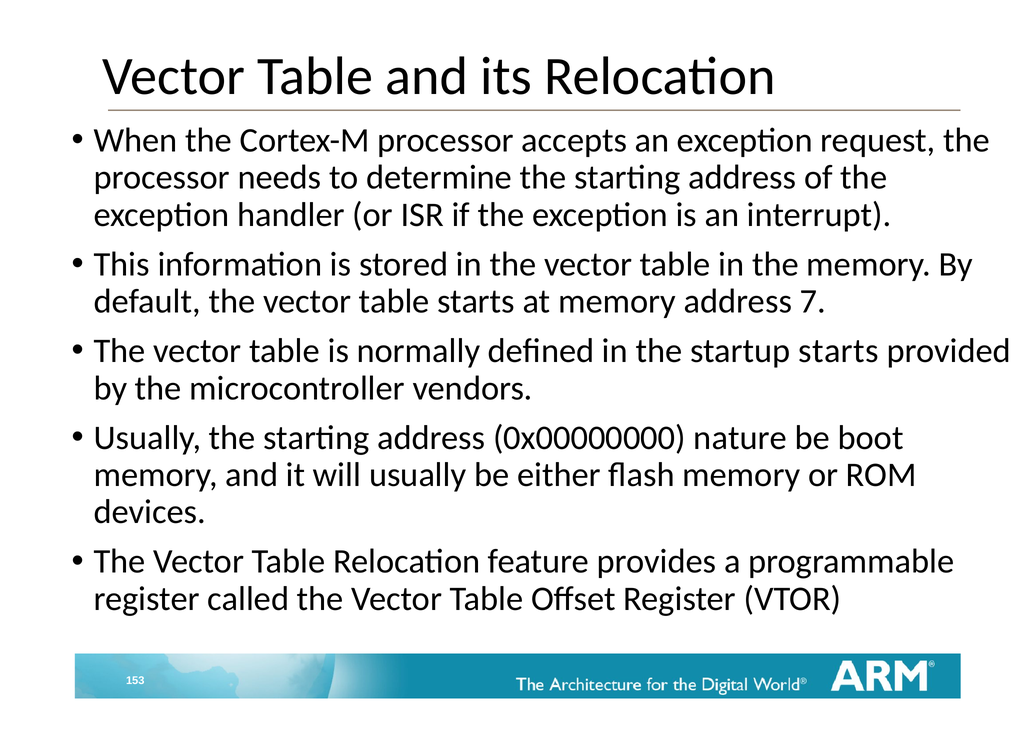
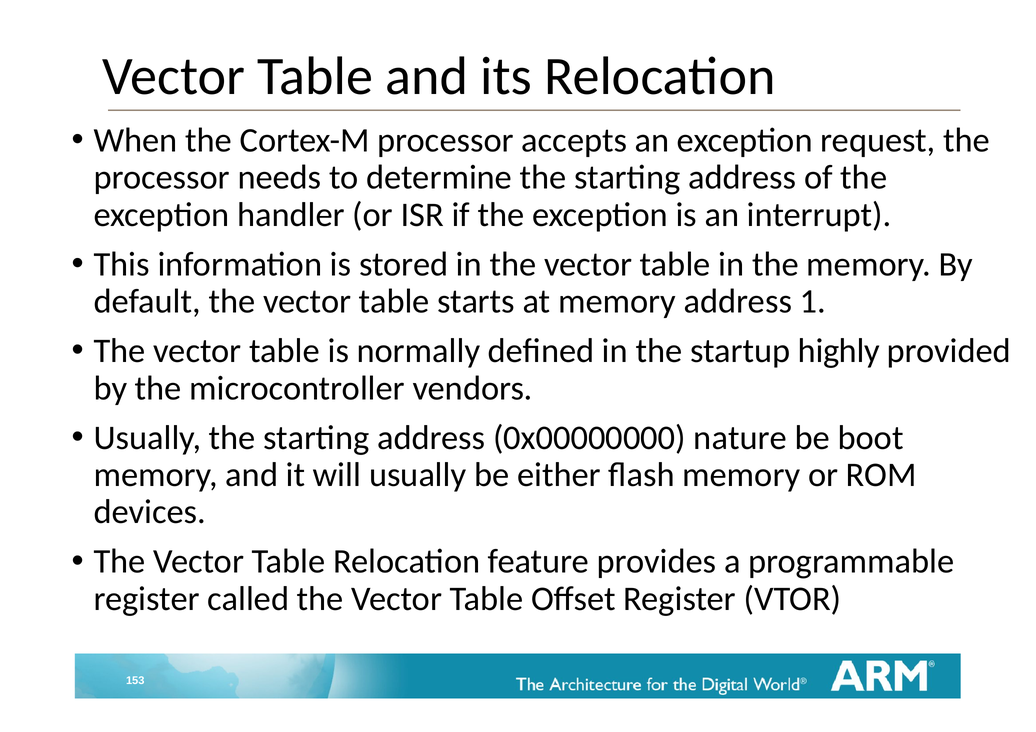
7: 7 -> 1
startup starts: starts -> highly
